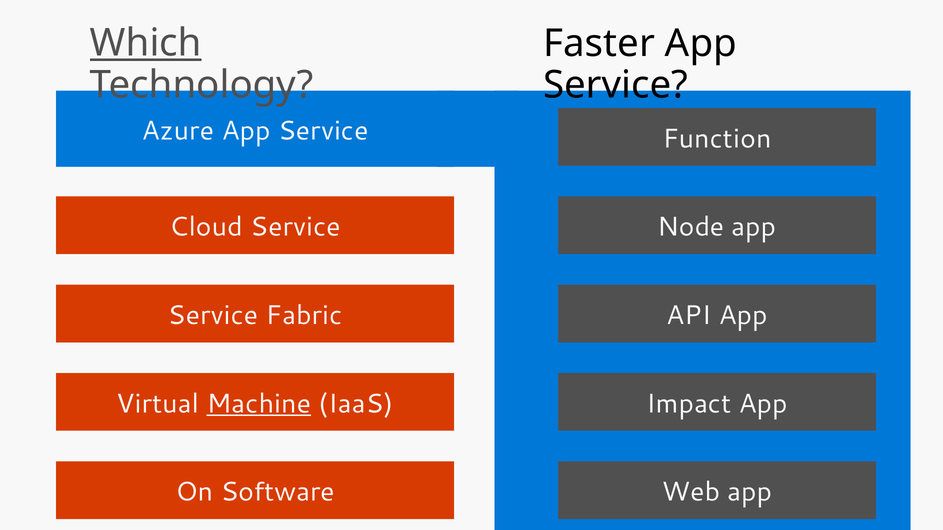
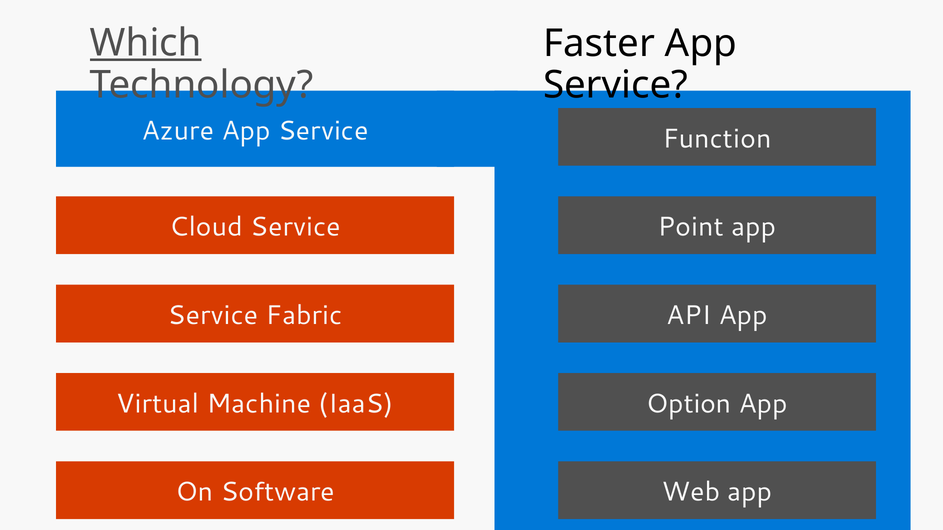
Node: Node -> Point
Machine underline: present -> none
Impact: Impact -> Option
